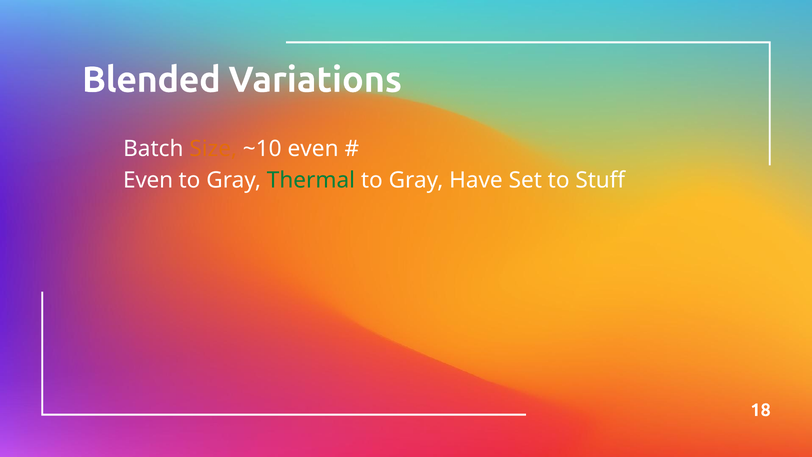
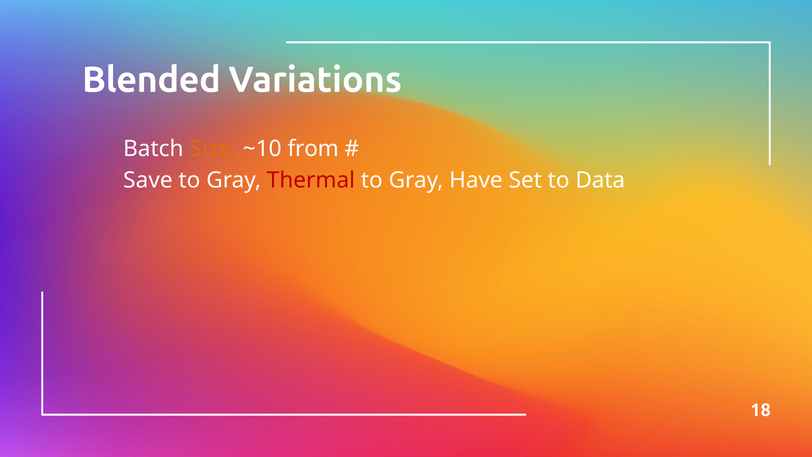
~10 even: even -> from
Even at (148, 180): Even -> Save
Thermal colour: green -> red
Stuff: Stuff -> Data
